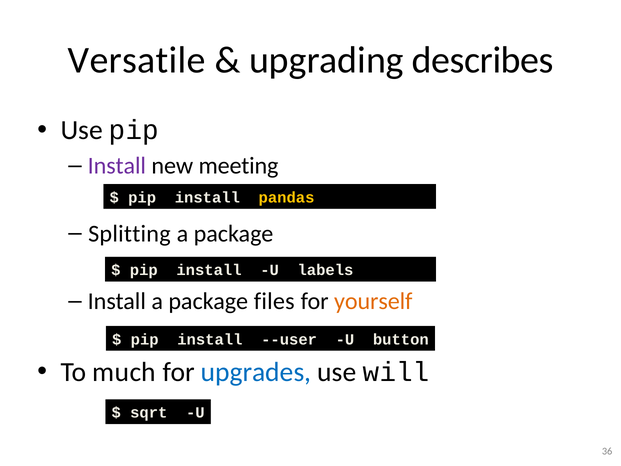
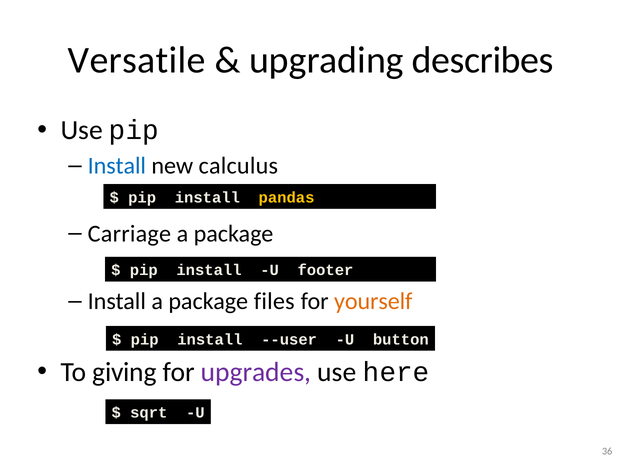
Install at (117, 166) colour: purple -> blue
meeting: meeting -> calculus
Splitting: Splitting -> Carriage
labels: labels -> footer
much: much -> giving
upgrades colour: blue -> purple
will: will -> here
